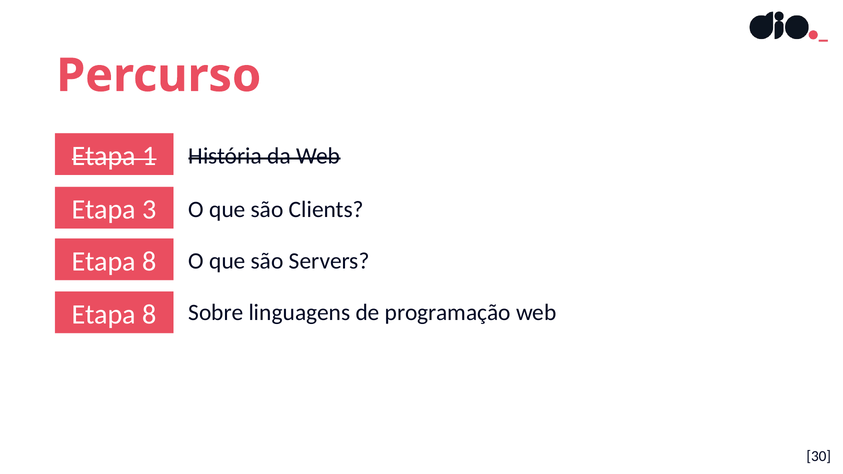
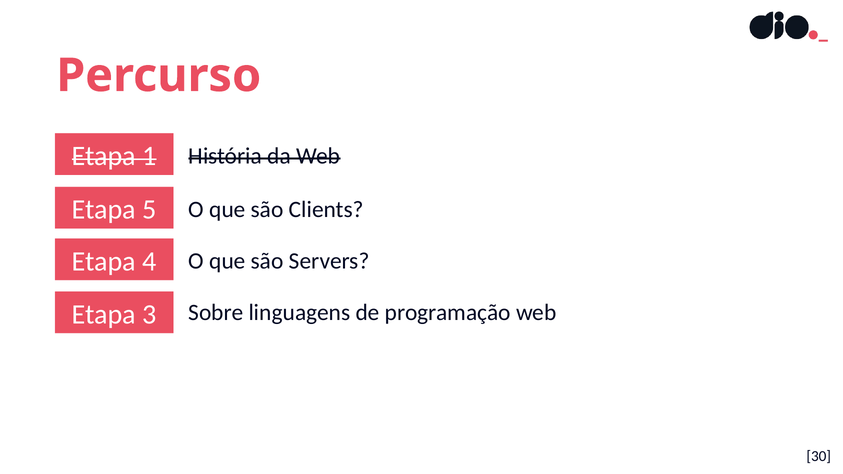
3: 3 -> 5
8 at (149, 261): 8 -> 4
8 at (149, 314): 8 -> 3
